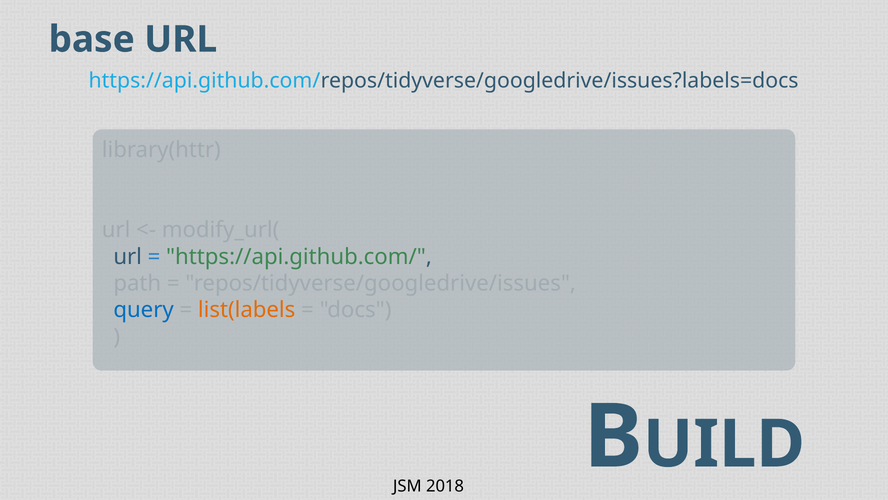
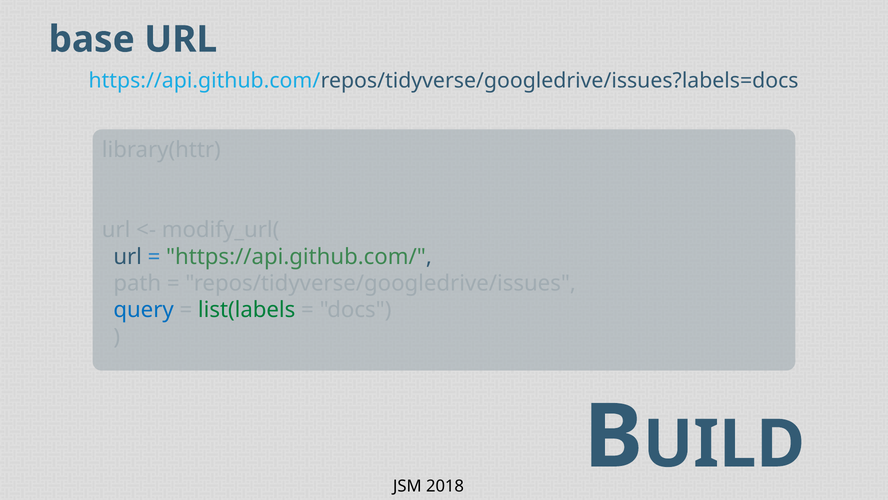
list(labels colour: orange -> green
